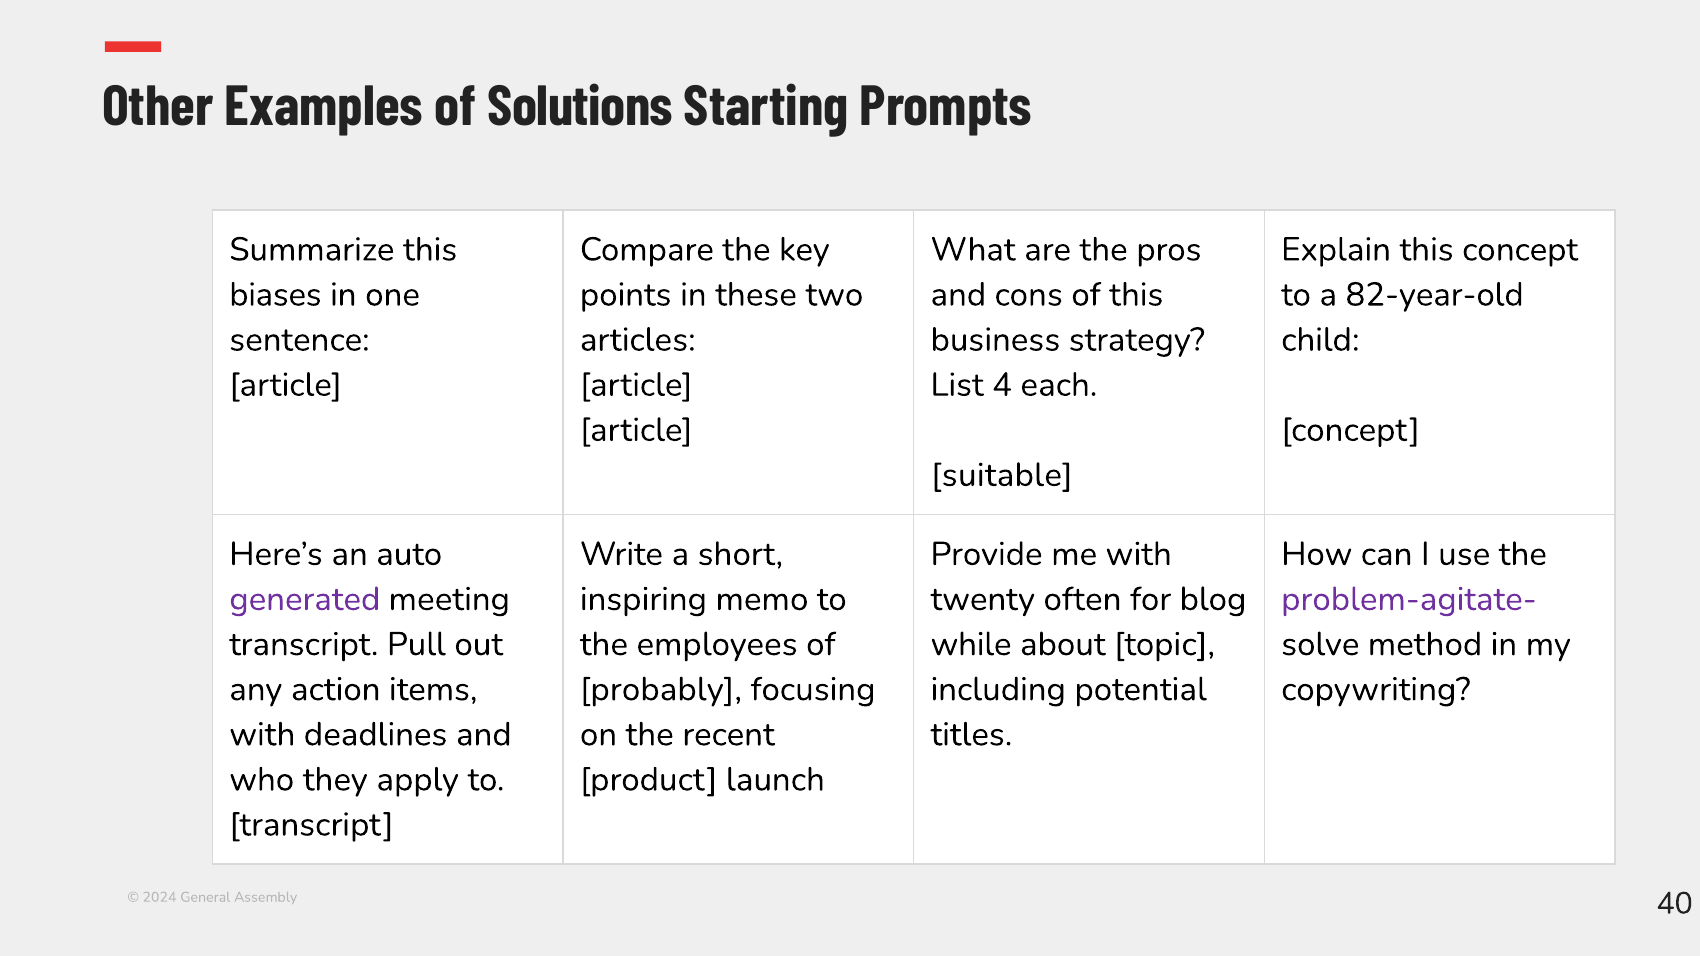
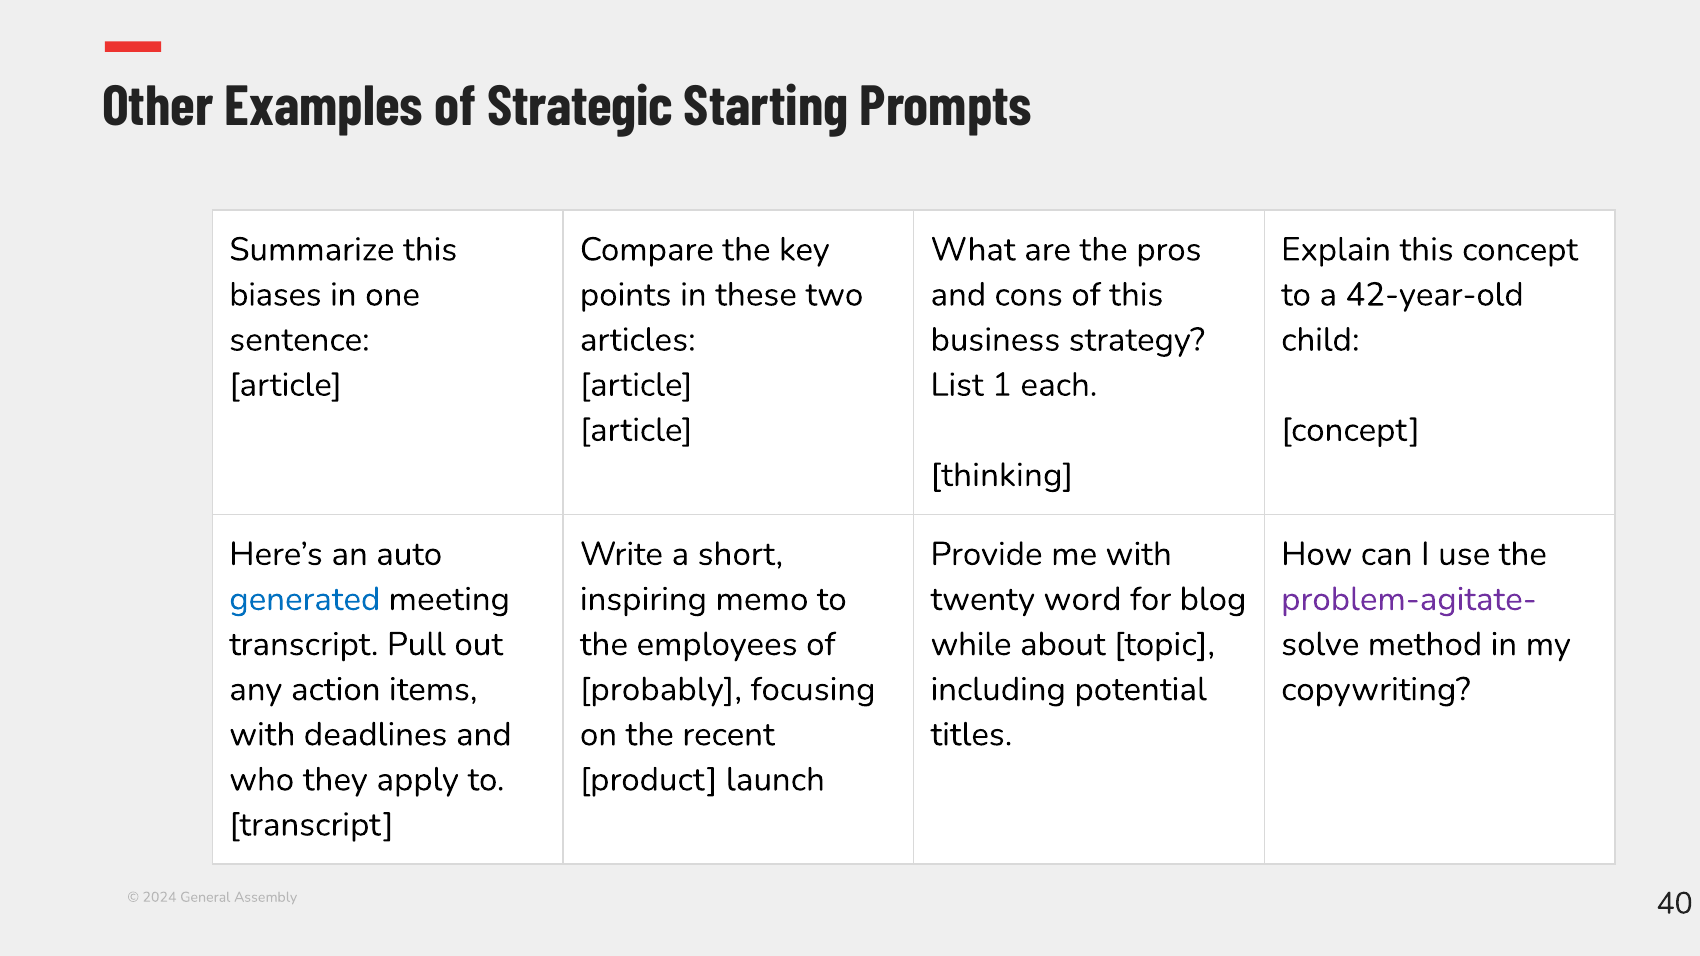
Solutions: Solutions -> Strategic
82-year-old: 82-year-old -> 42-year-old
4: 4 -> 1
suitable: suitable -> thinking
generated colour: purple -> blue
often: often -> word
